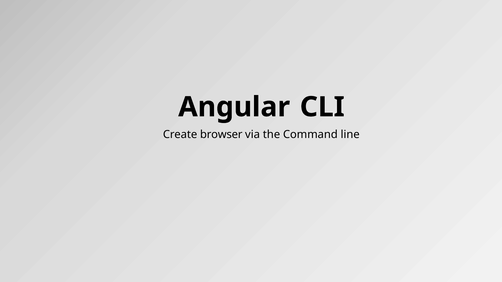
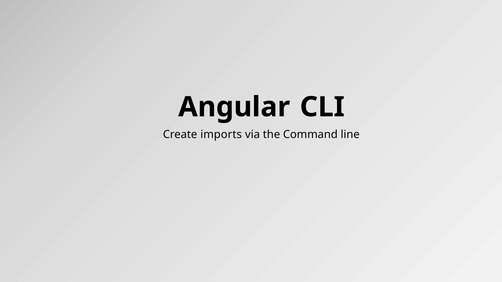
browser: browser -> imports
